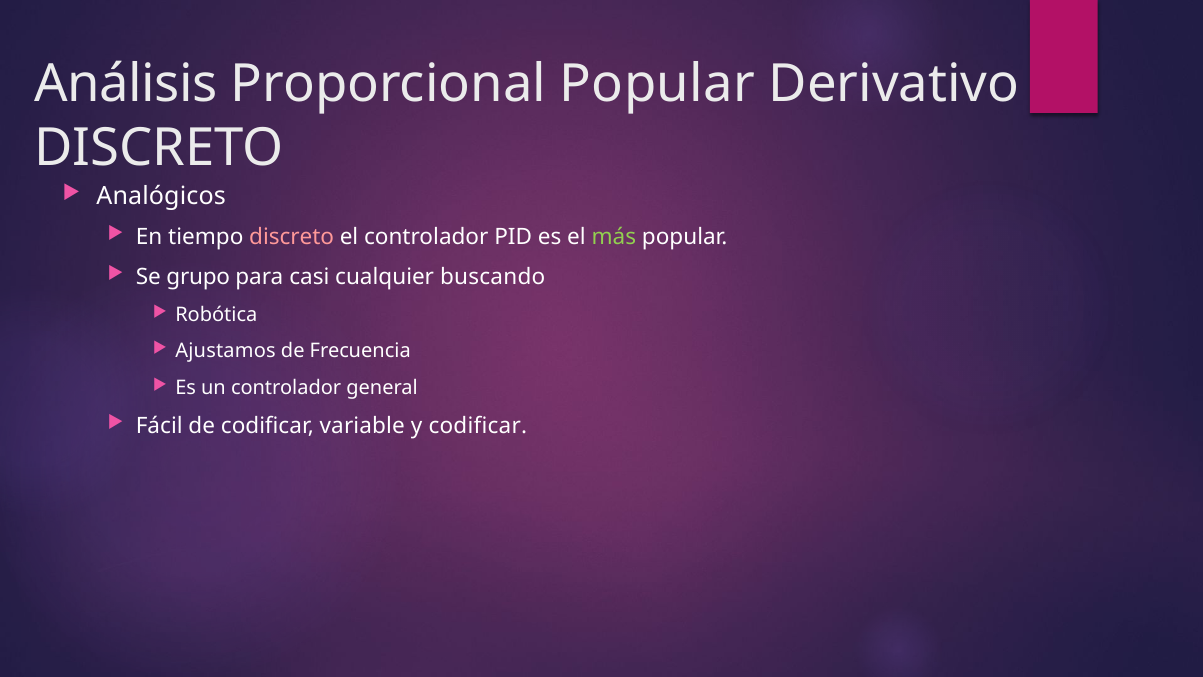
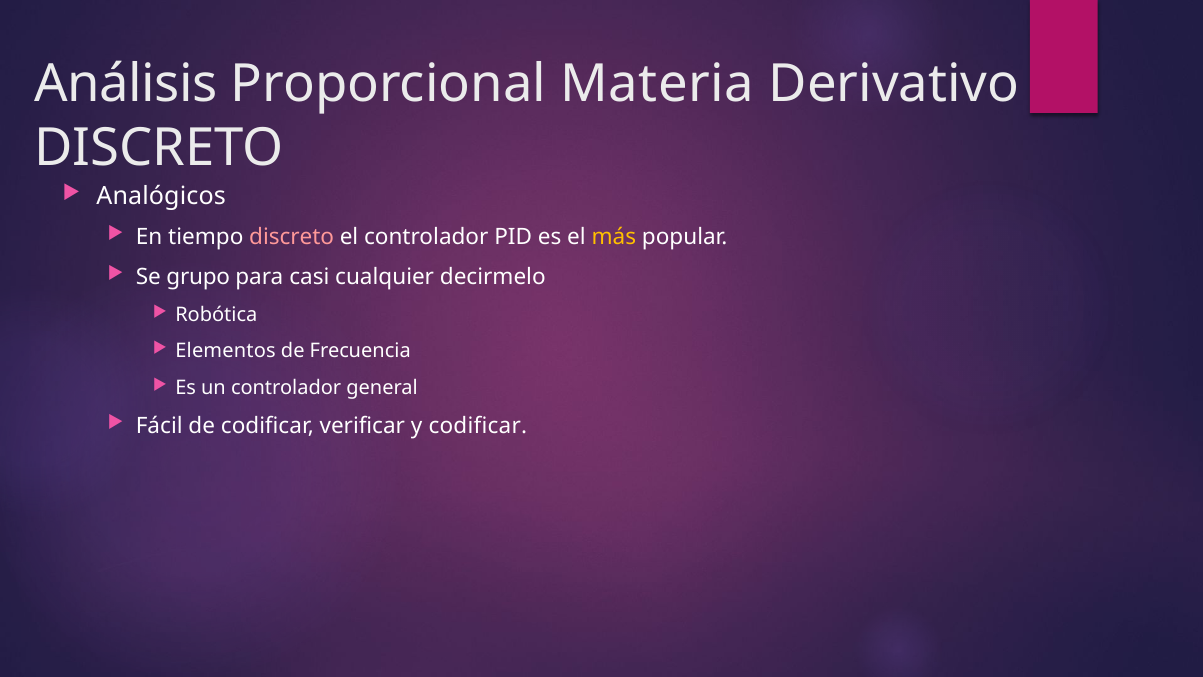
Proporcional Popular: Popular -> Materia
más colour: light green -> yellow
buscando: buscando -> decirmelo
Ajustamos: Ajustamos -> Elementos
variable: variable -> verificar
